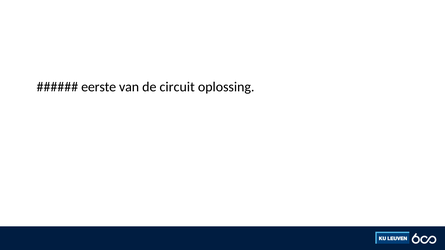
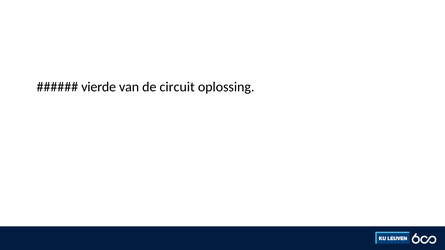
eerste: eerste -> vierde
